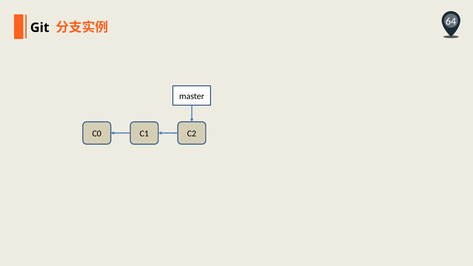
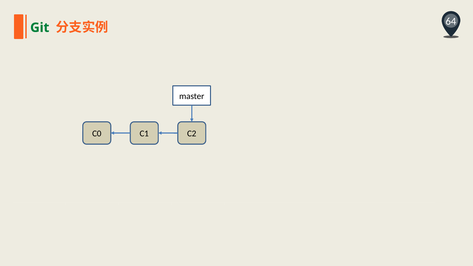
Git colour: black -> green
